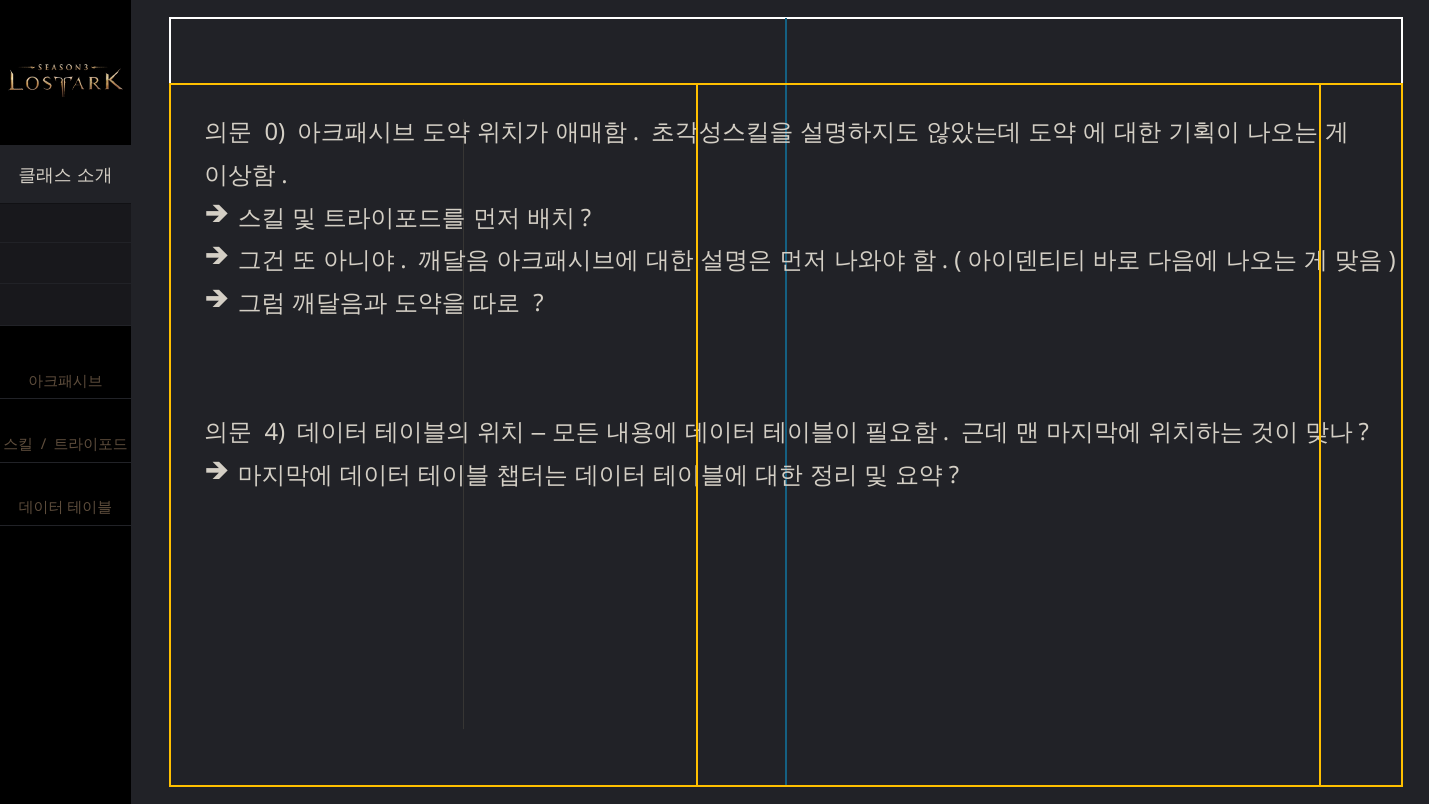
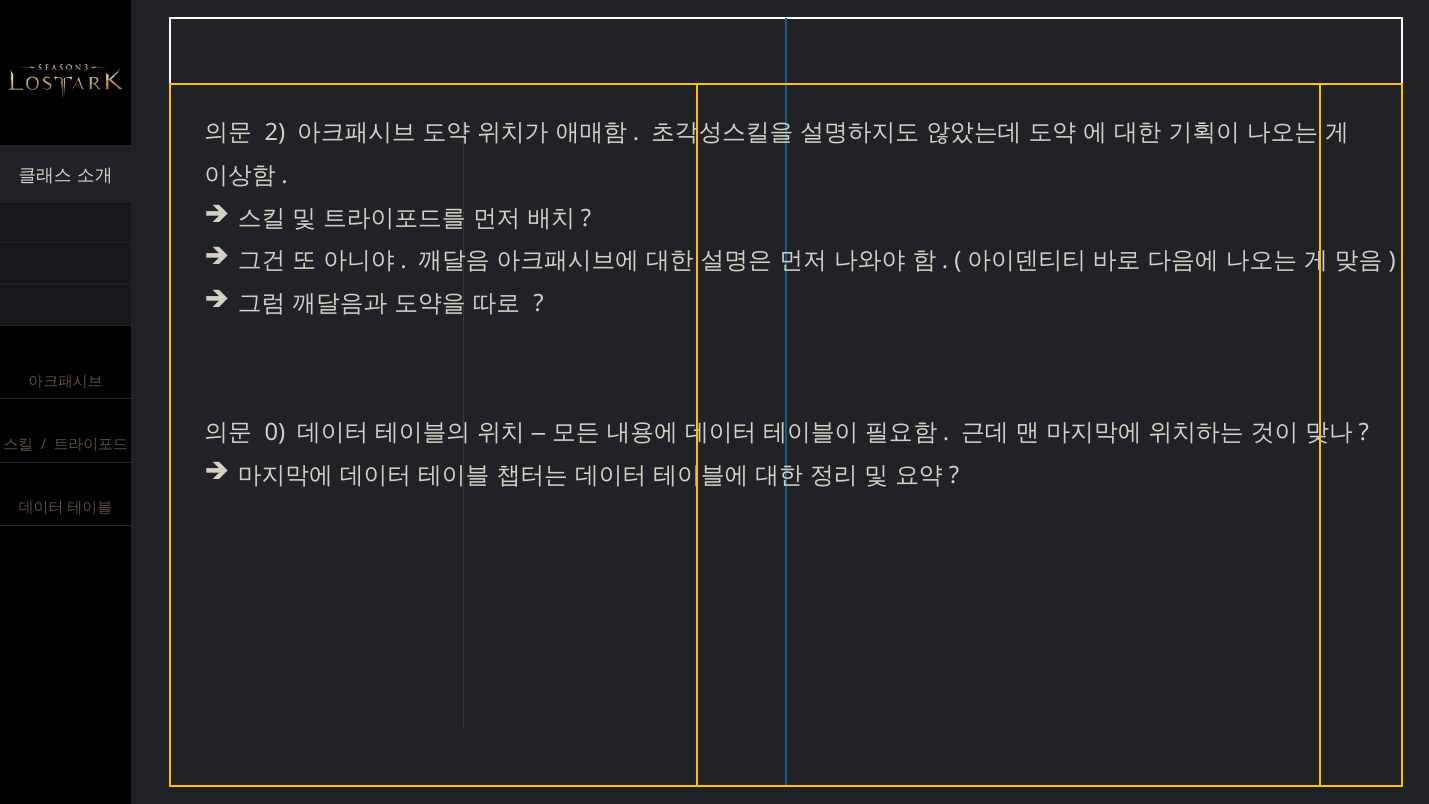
0: 0 -> 2
4: 4 -> 0
